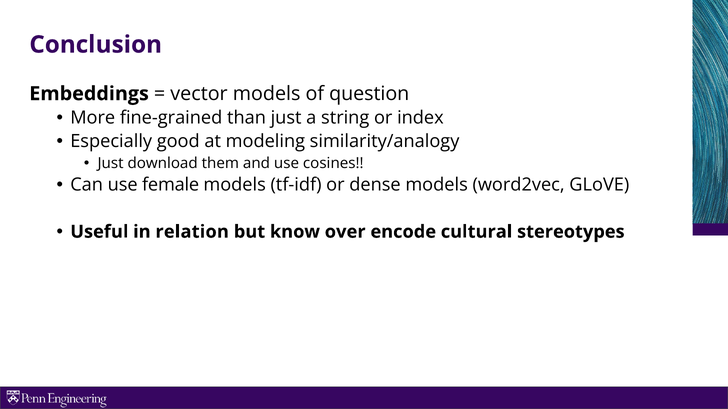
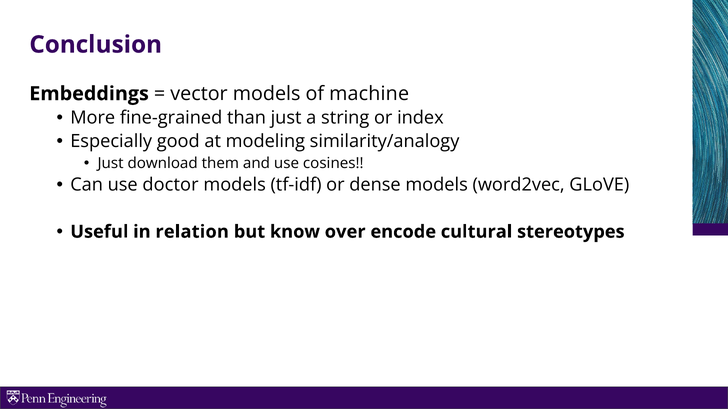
question: question -> machine
female: female -> doctor
